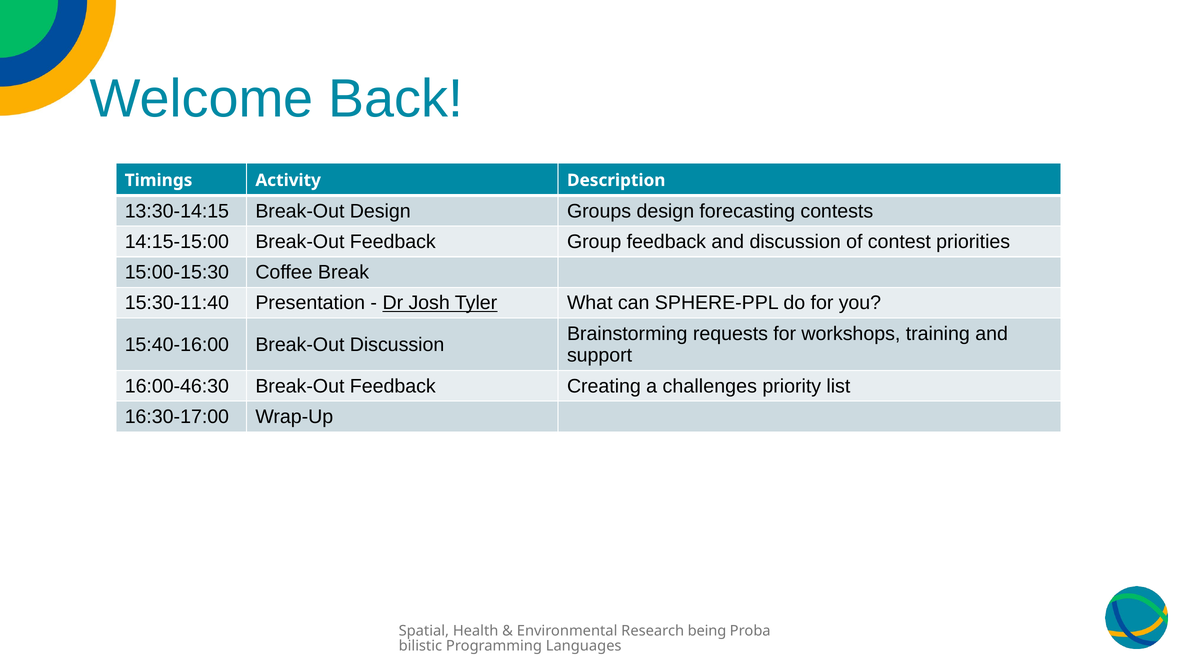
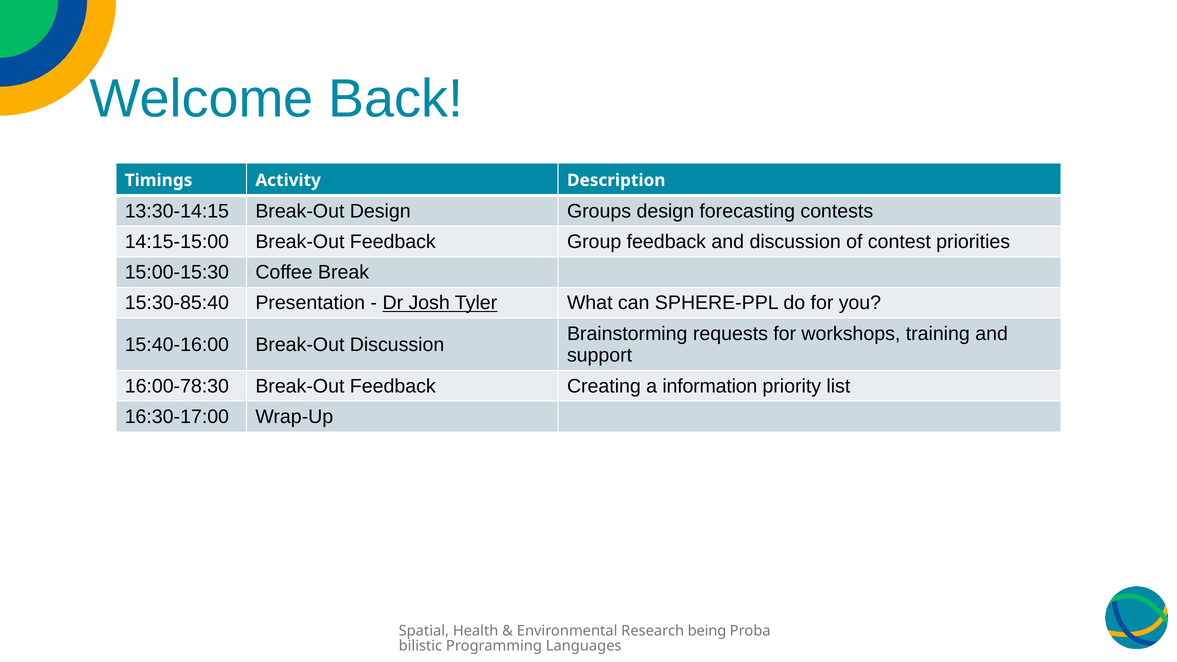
15:30-11:40: 15:30-11:40 -> 15:30-85:40
16:00-46:30: 16:00-46:30 -> 16:00-78:30
challenges: challenges -> information
